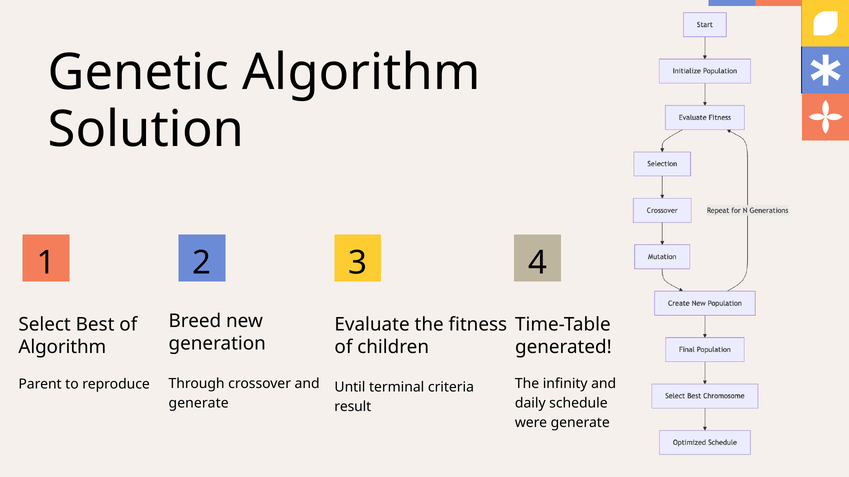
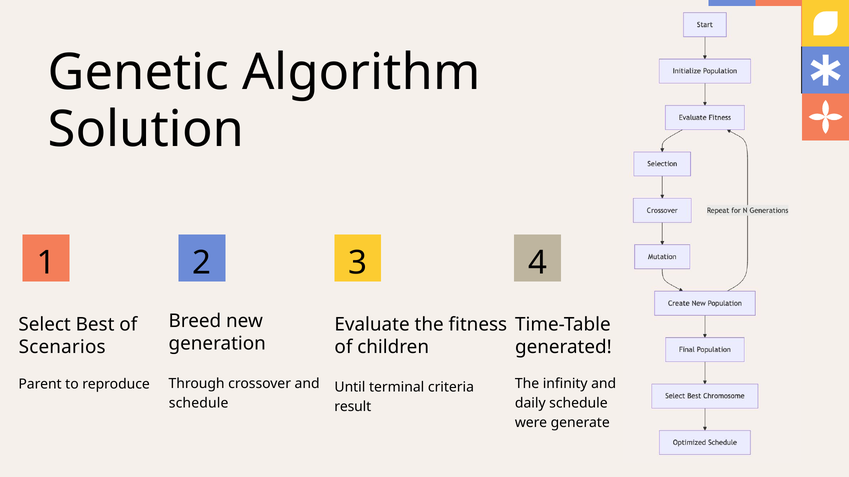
Algorithm at (62, 347): Algorithm -> Scenarios
generate at (199, 404): generate -> schedule
